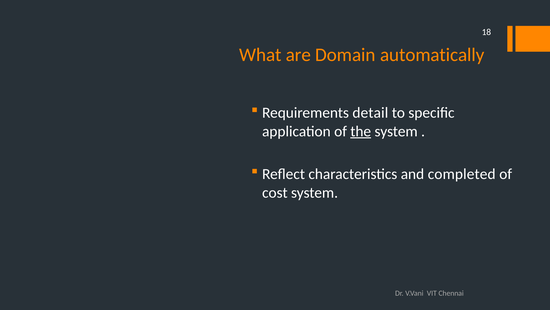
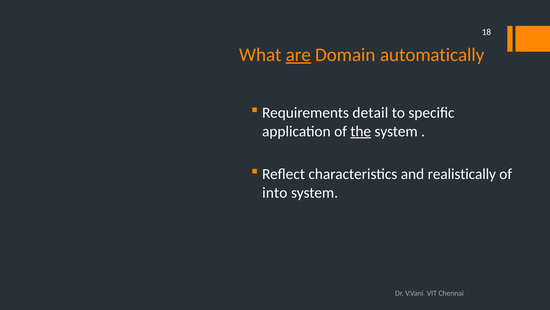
are underline: none -> present
completed: completed -> realistically
cost: cost -> into
